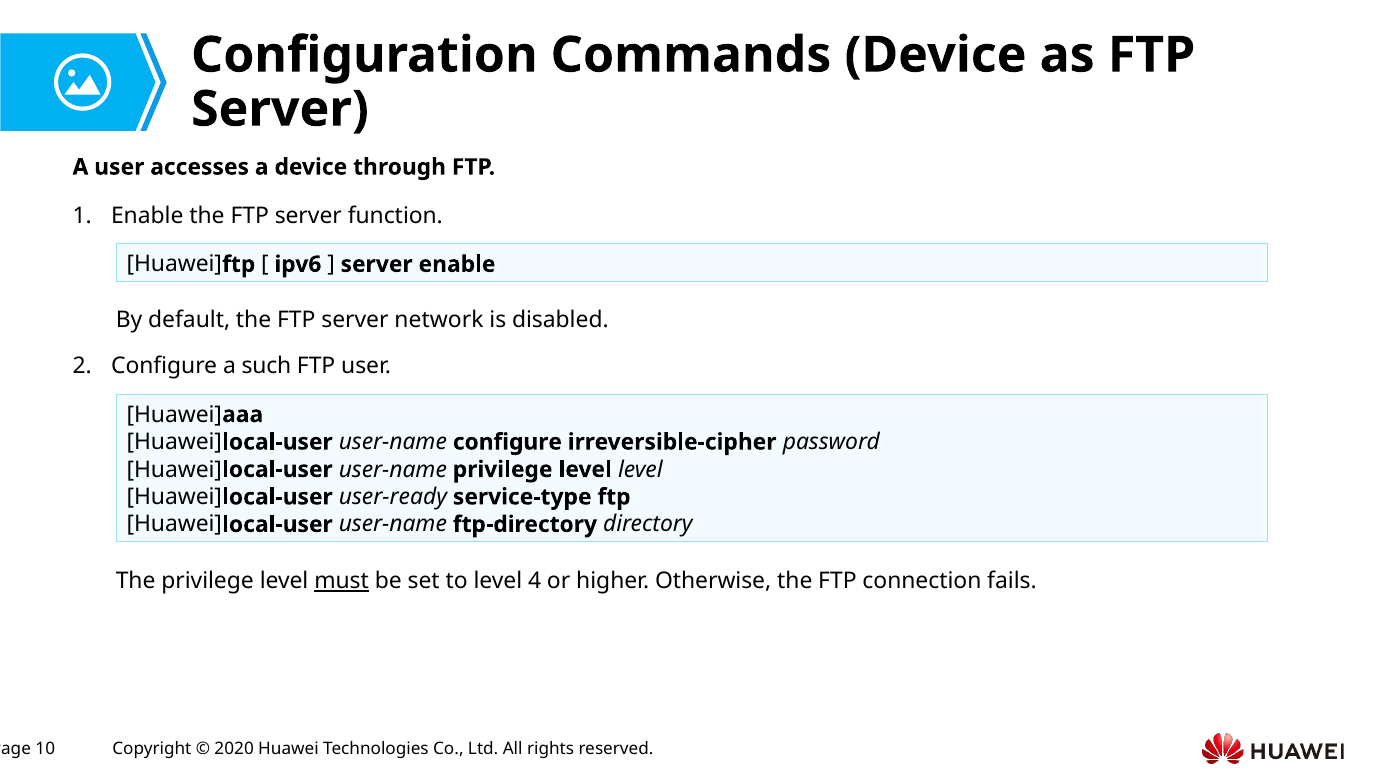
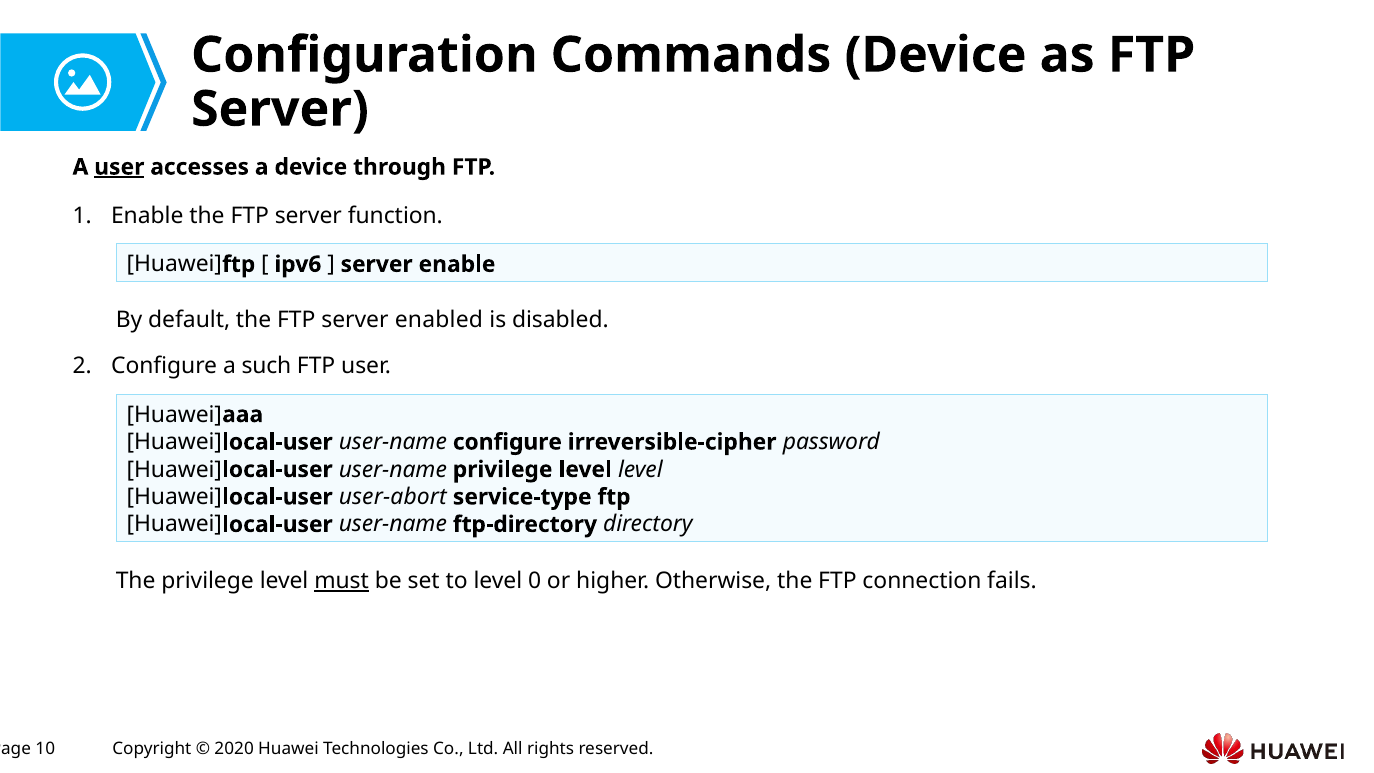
user at (119, 167) underline: none -> present
network: network -> enabled
user-ready: user-ready -> user-abort
4: 4 -> 0
